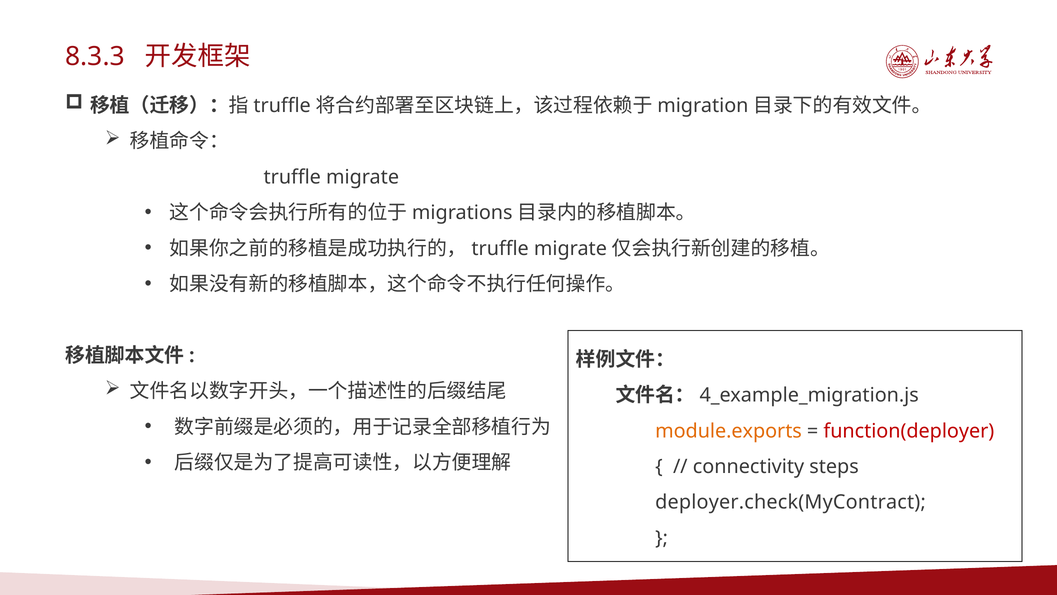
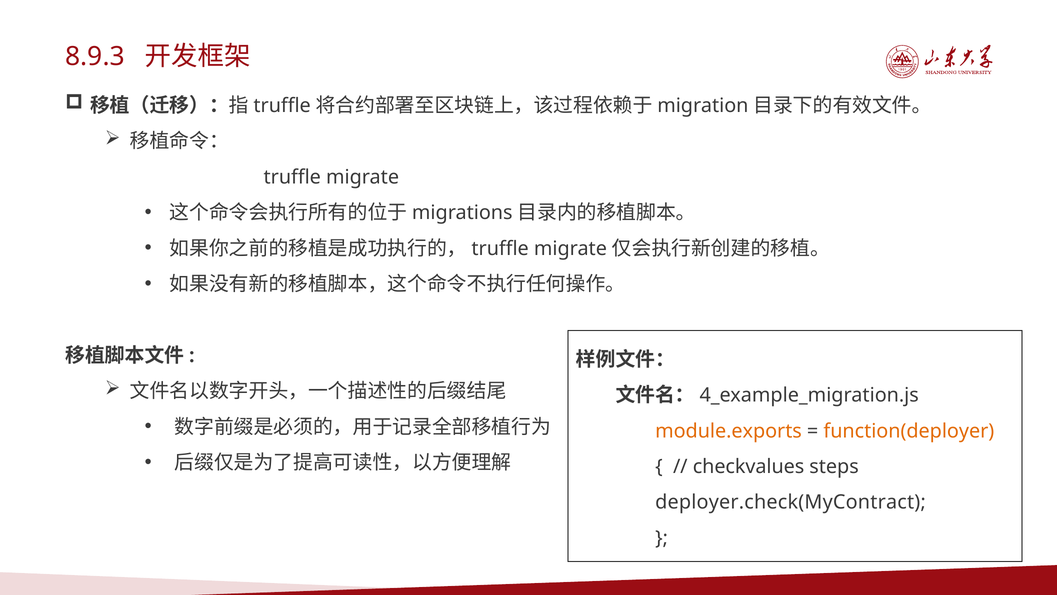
8.3.3: 8.3.3 -> 8.9.3
function(deployer colour: red -> orange
connectivity: connectivity -> checkvalues
